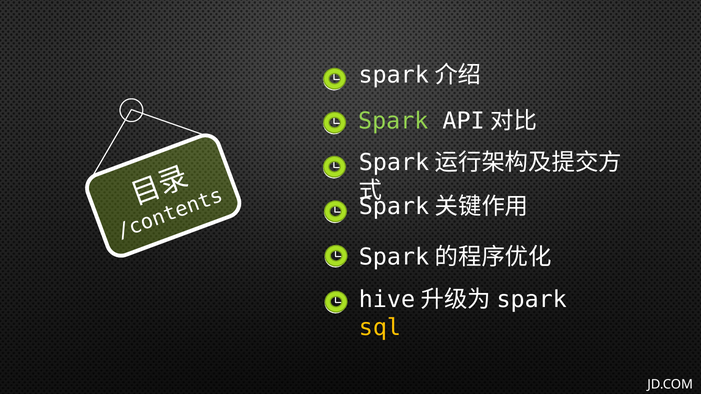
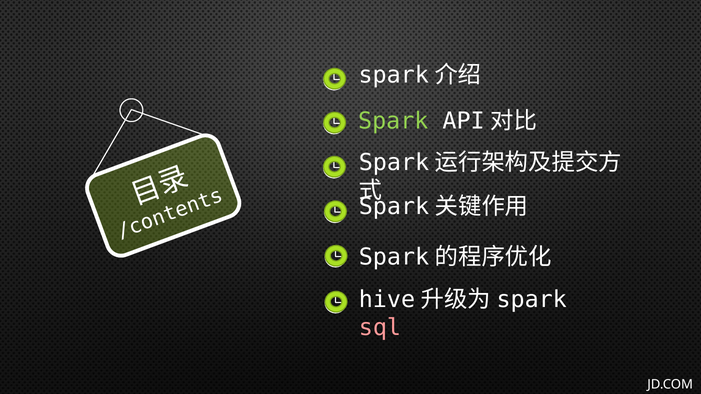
sql colour: yellow -> pink
